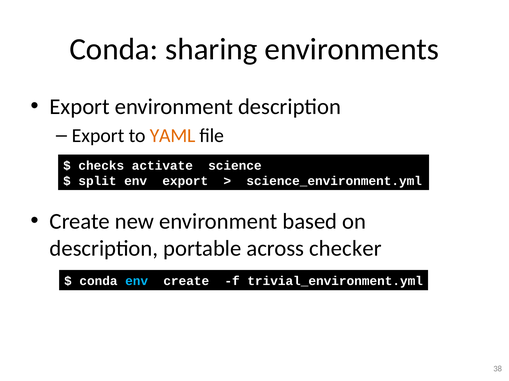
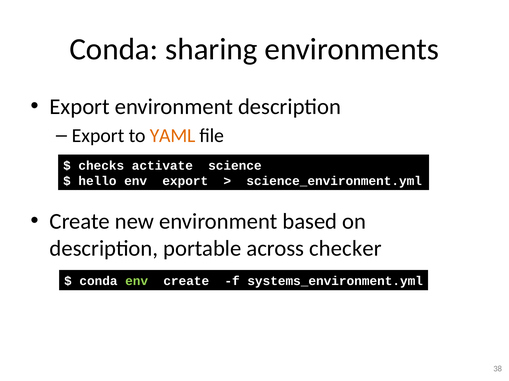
split: split -> hello
env at (137, 282) colour: light blue -> light green
trivial_environment.yml: trivial_environment.yml -> systems_environment.yml
